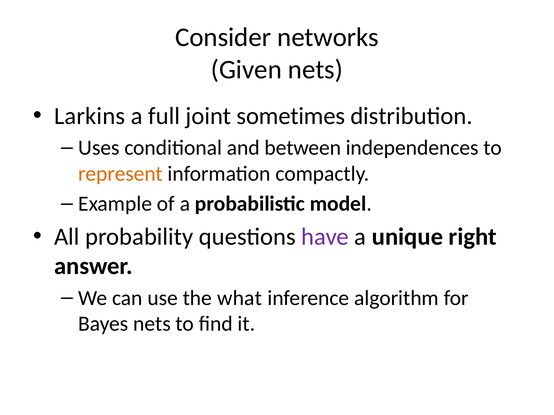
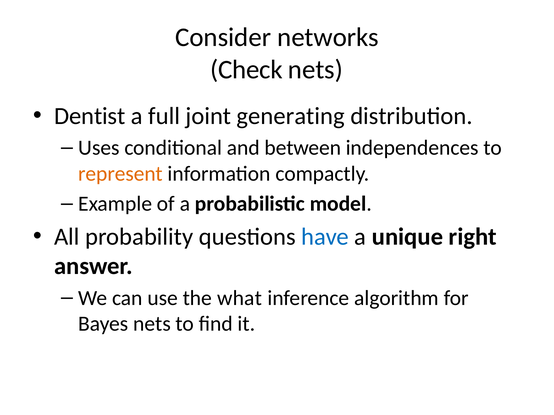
Given: Given -> Check
Larkins: Larkins -> Dentist
sometimes: sometimes -> generating
have colour: purple -> blue
